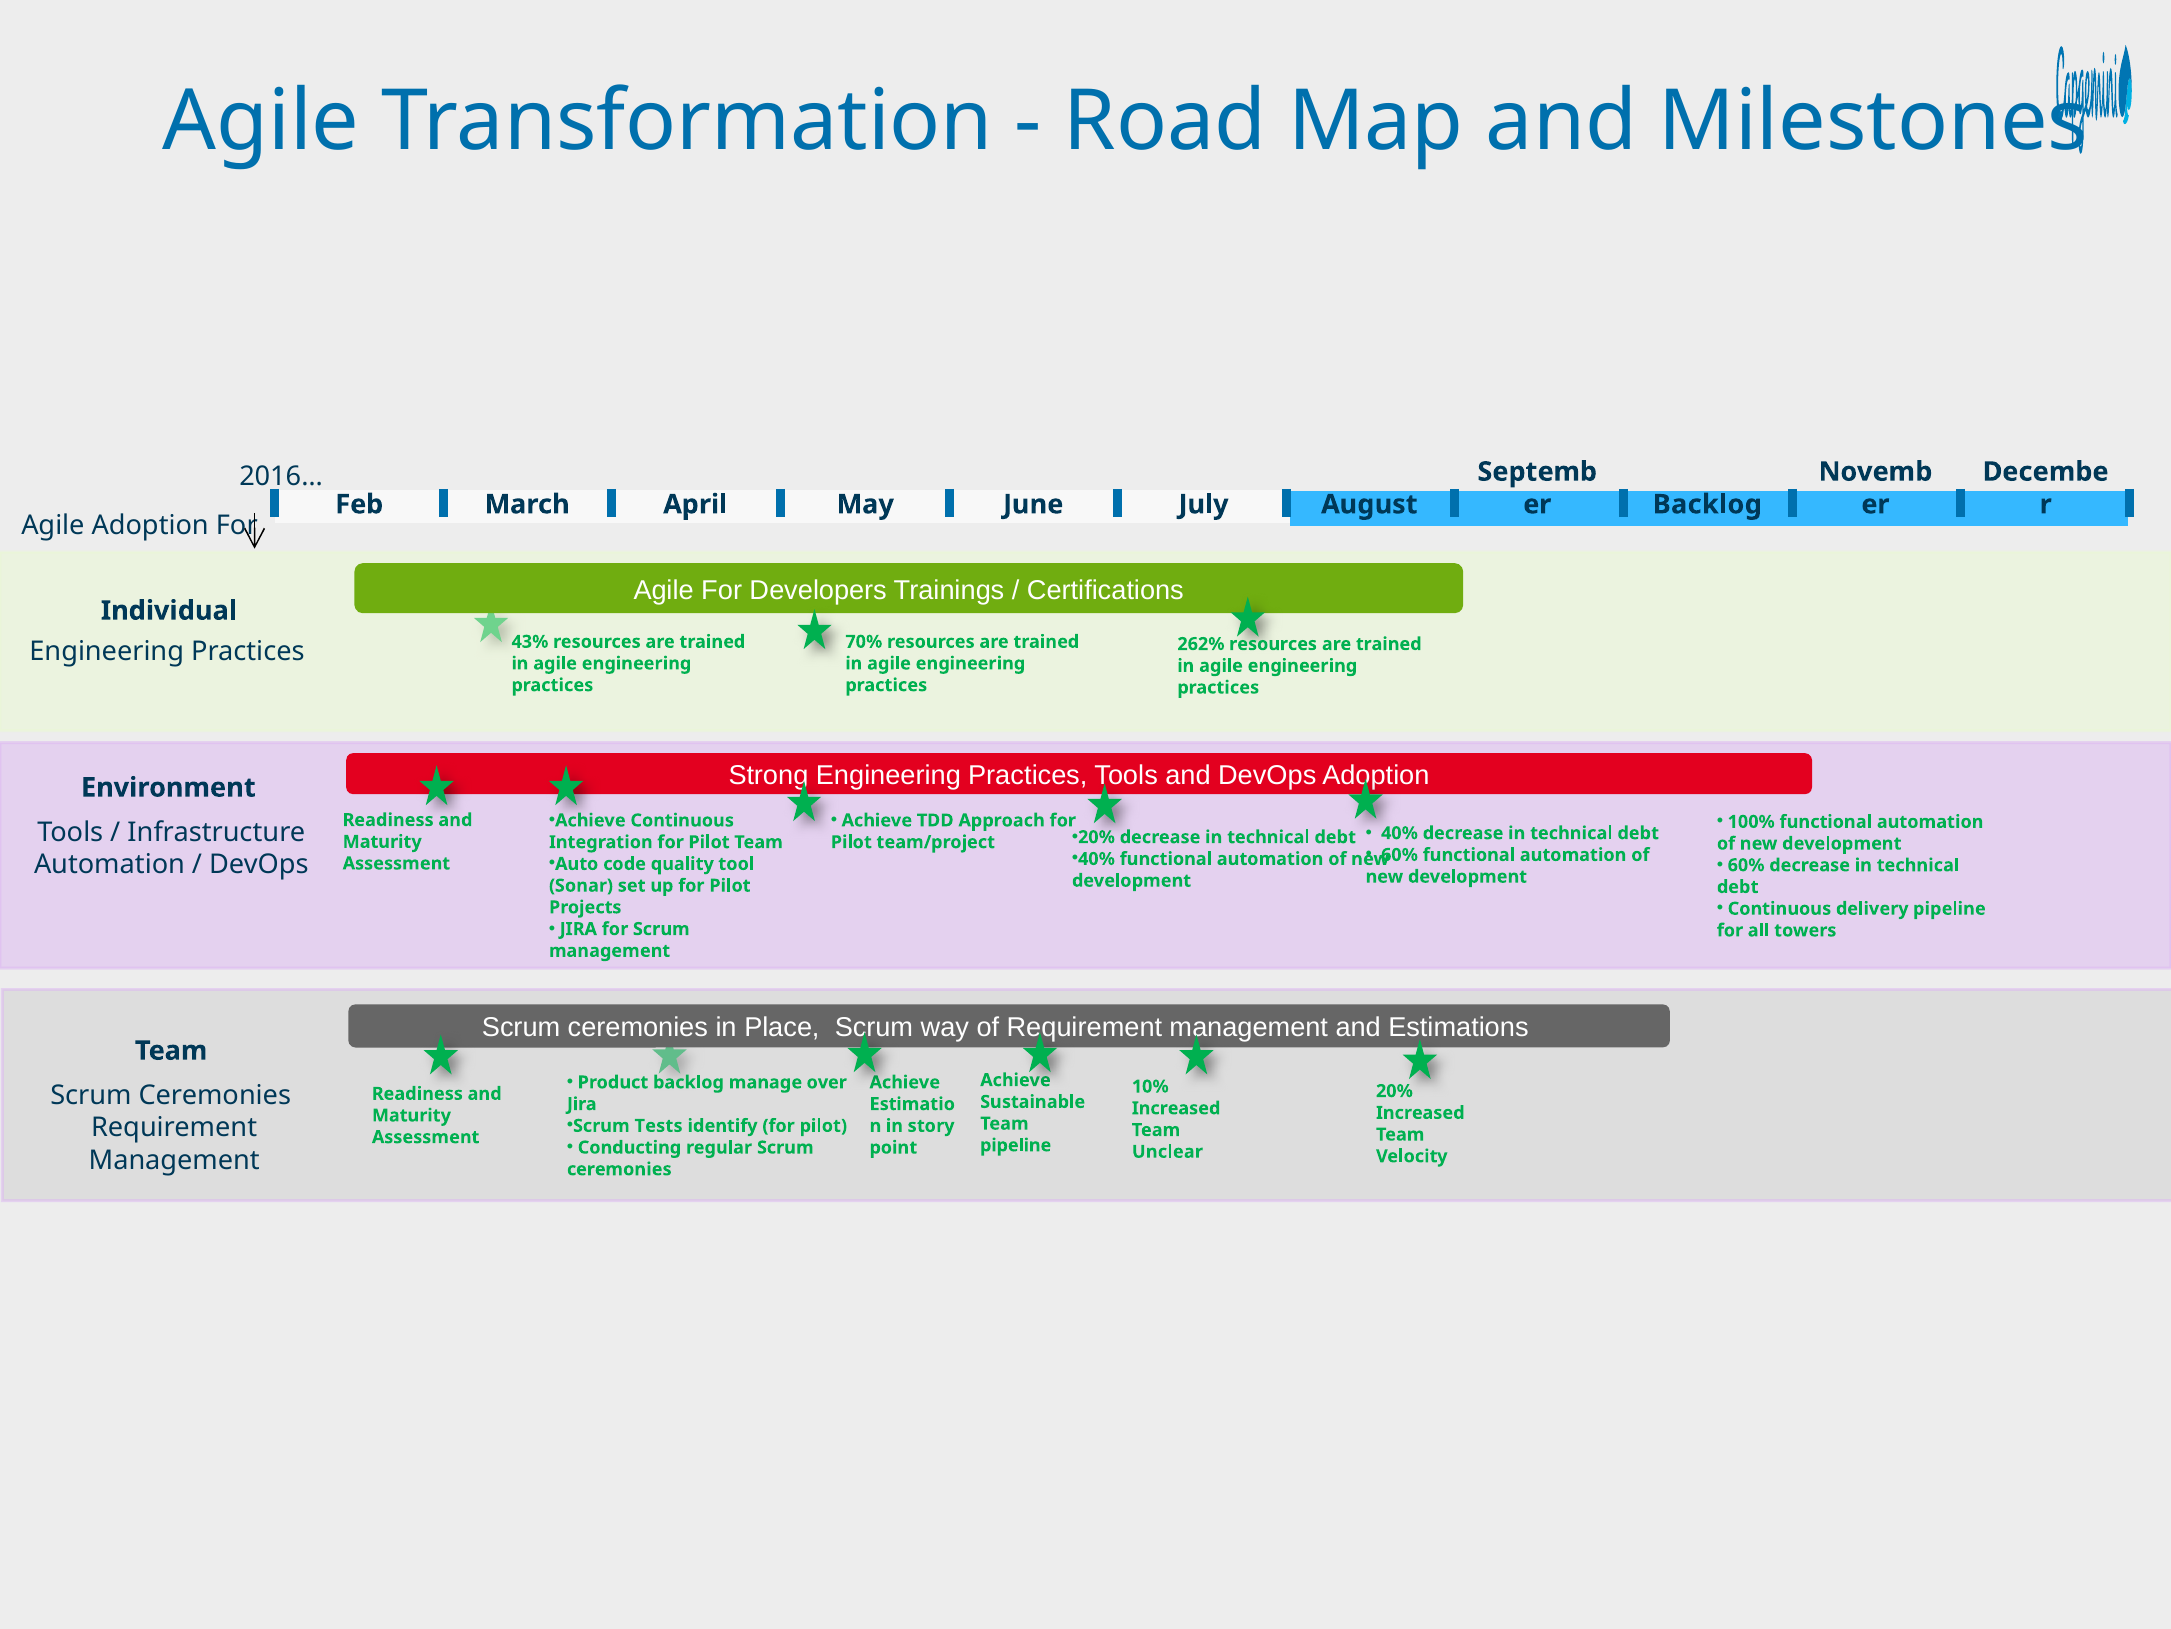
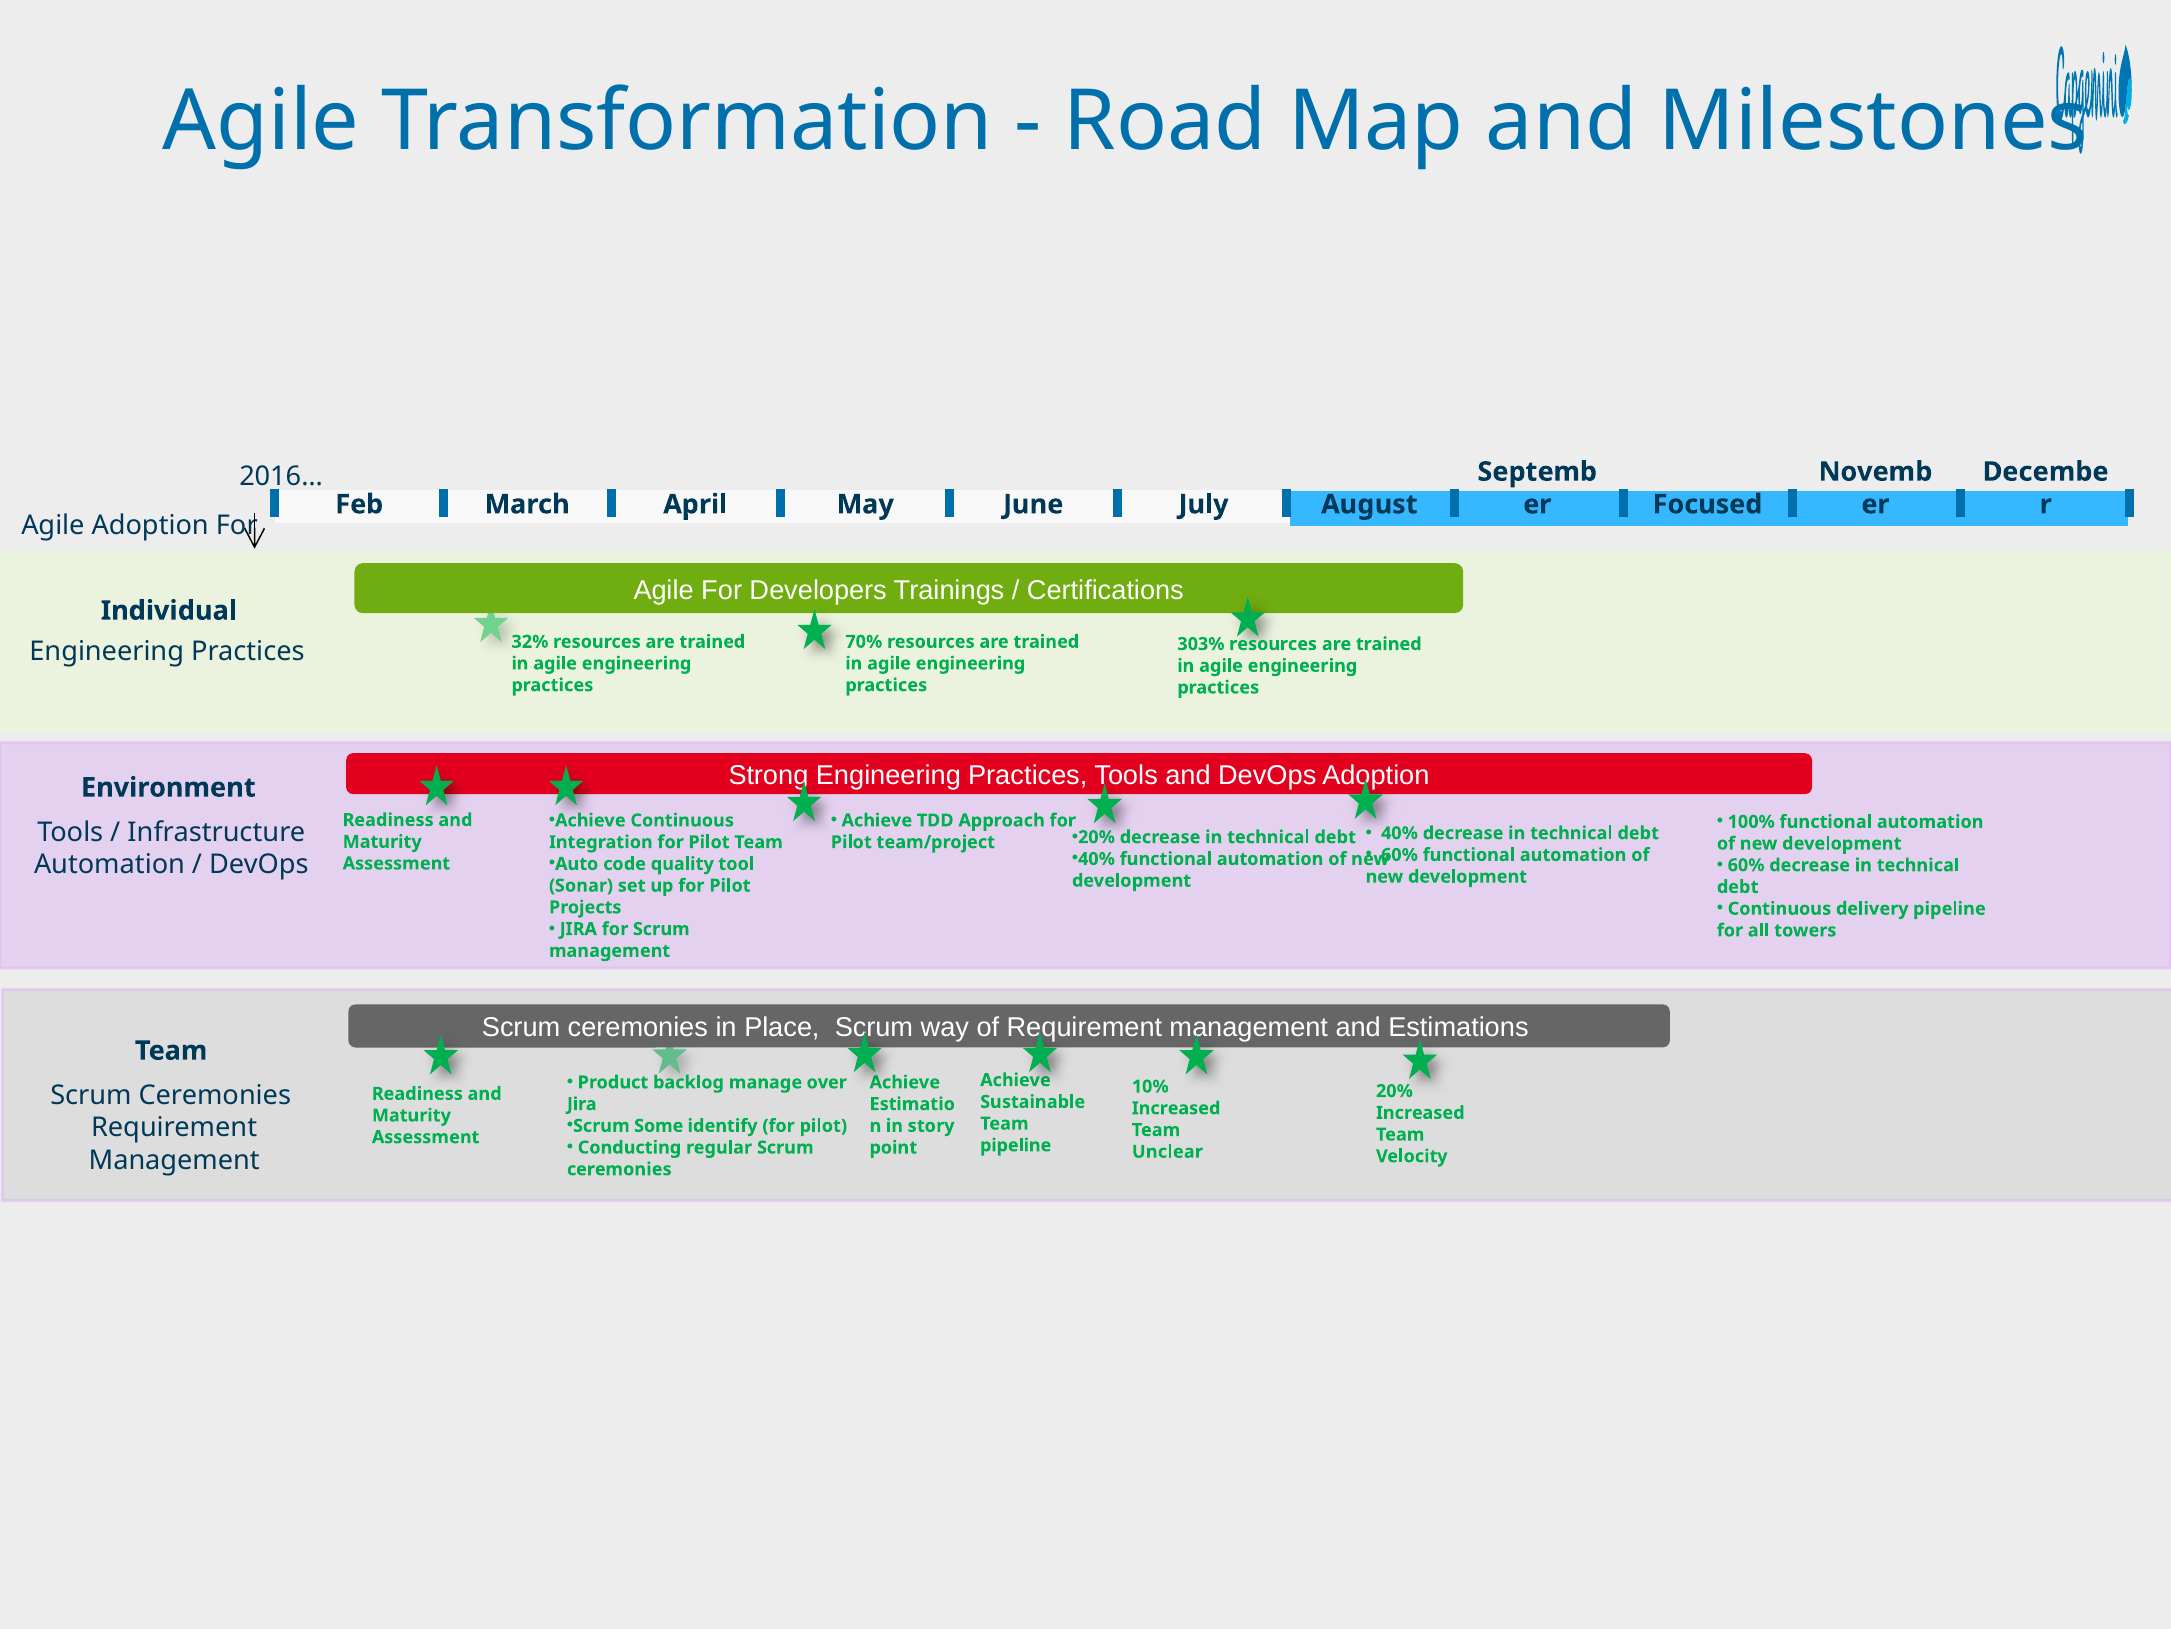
Backlog at (1707, 504): Backlog -> Focused
43%: 43% -> 32%
262%: 262% -> 303%
Tests: Tests -> Some
